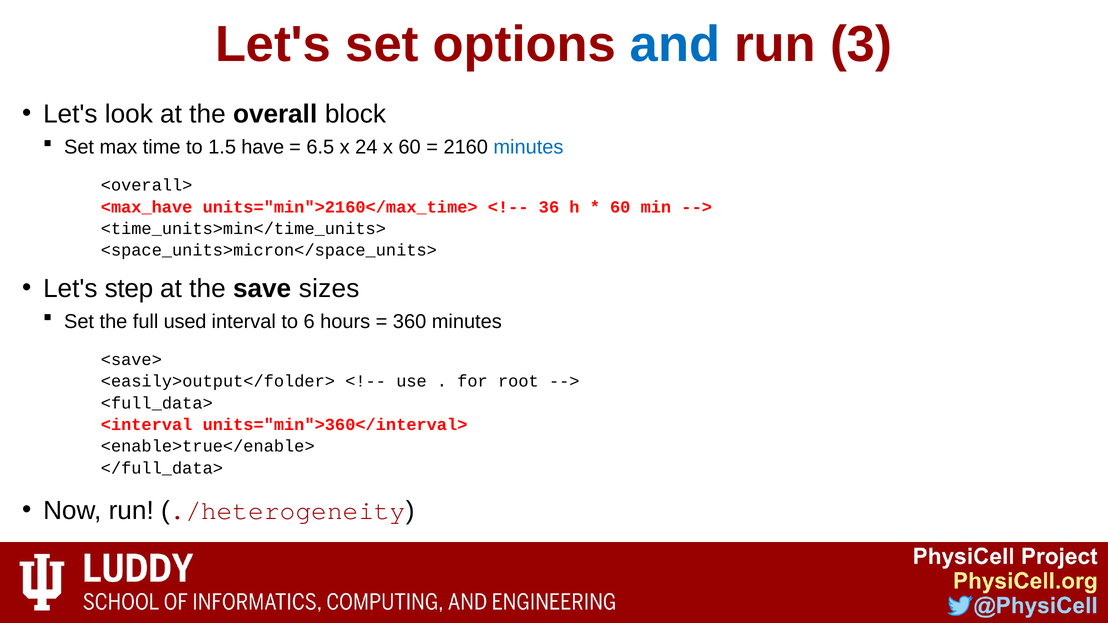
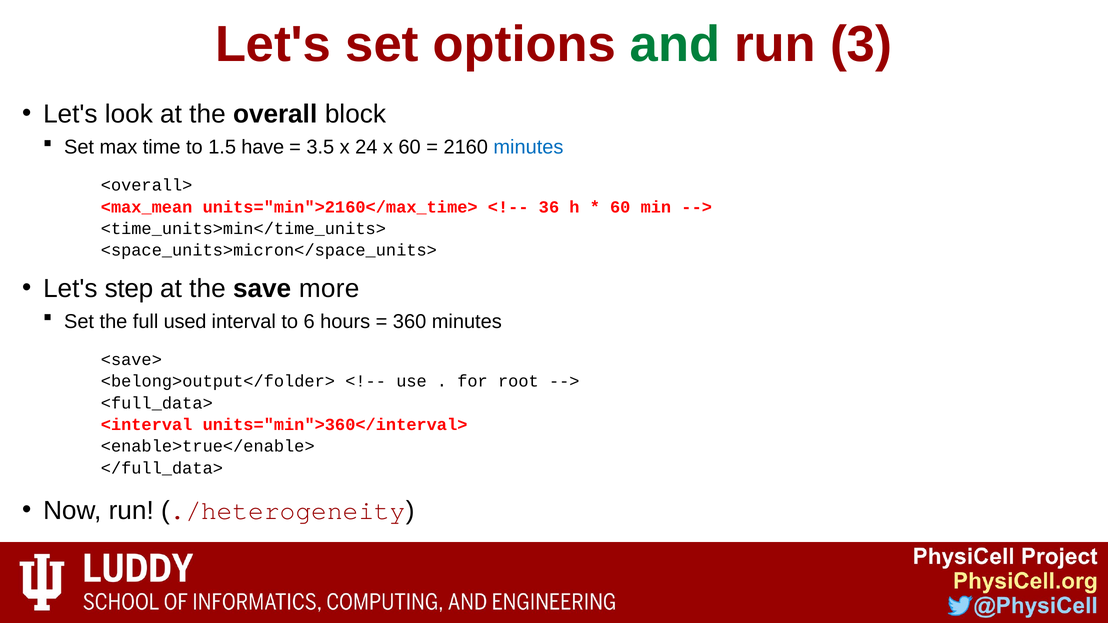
and colour: blue -> green
6.5: 6.5 -> 3.5
<max_have: <max_have -> <max_mean
sizes: sizes -> more
<easily>output</folder>: <easily>output</folder> -> <belong>output</folder>
